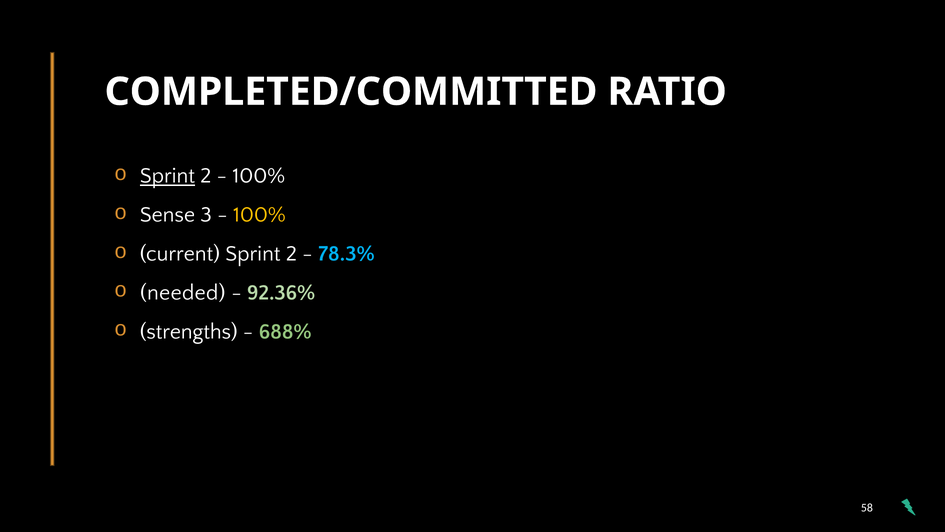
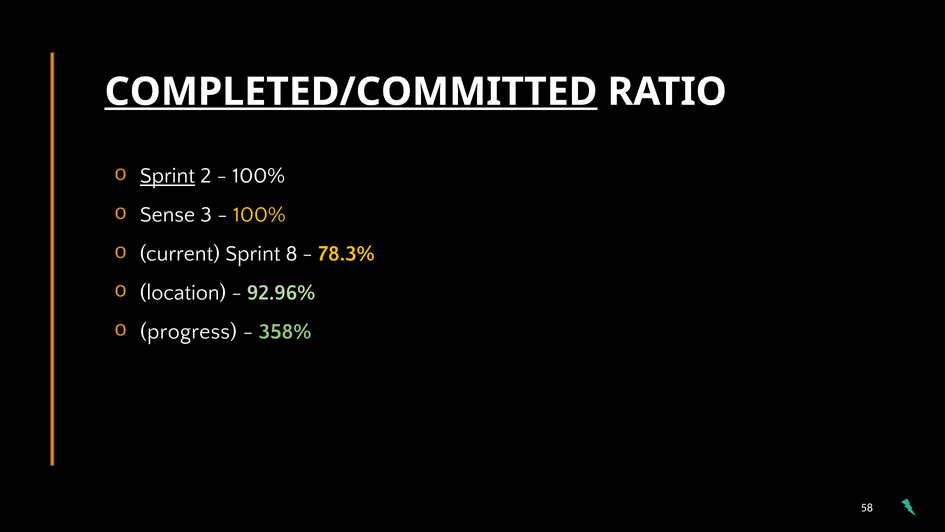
COMPLETED/COMMITTED underline: none -> present
current Sprint 2: 2 -> 8
78.3% colour: light blue -> yellow
needed: needed -> location
92.36%: 92.36% -> 92.96%
strengths: strengths -> progress
688%: 688% -> 358%
